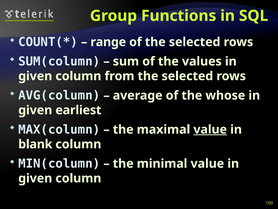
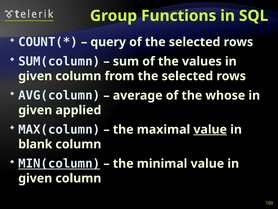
range: range -> query
earliest: earliest -> applied
MIN(column underline: none -> present
